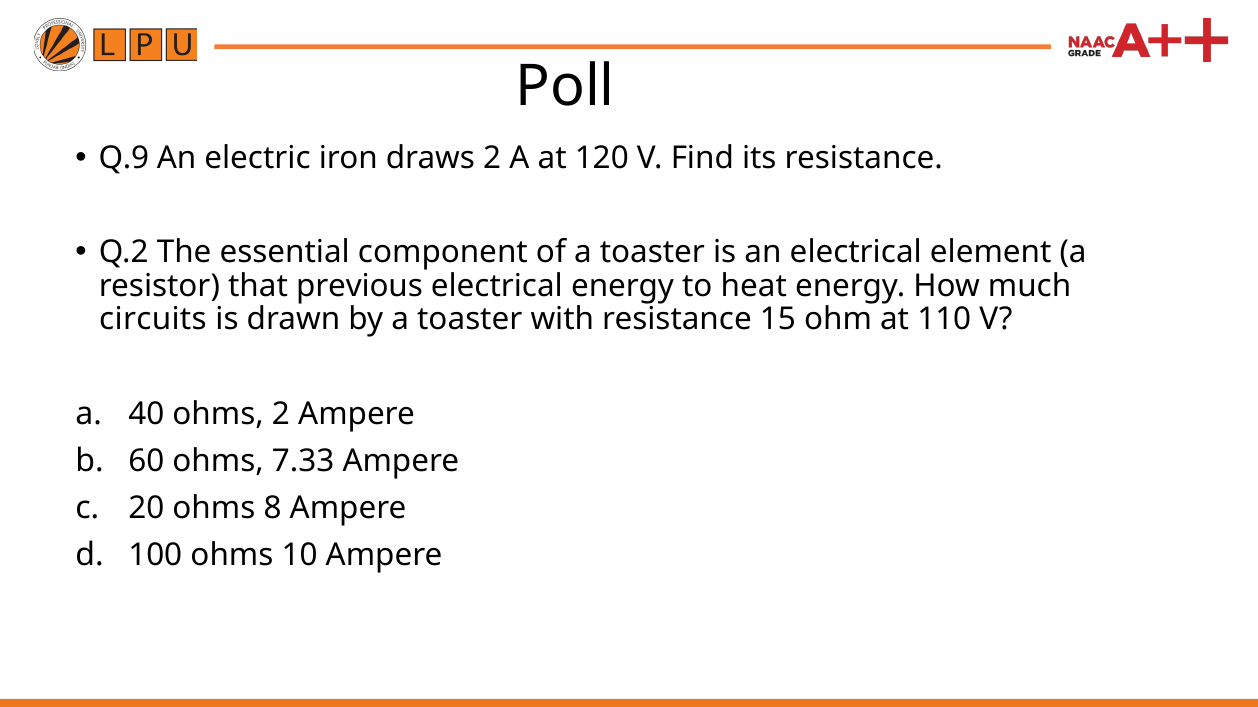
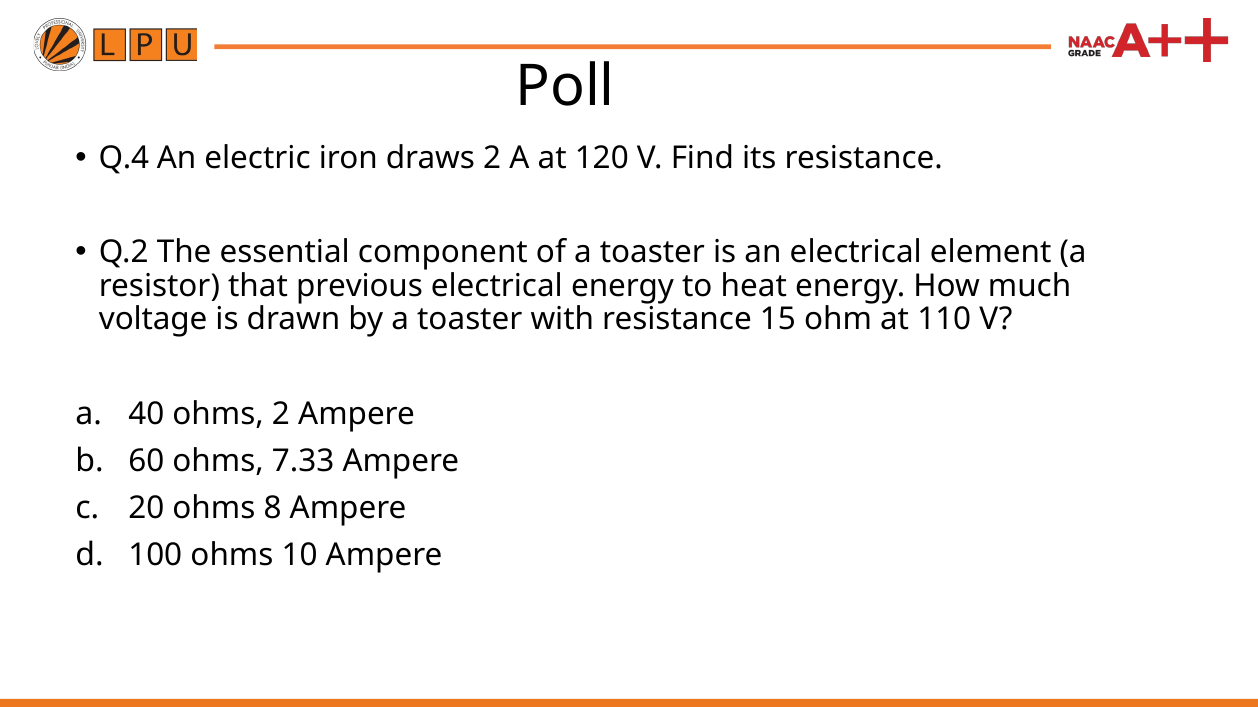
Q.9: Q.9 -> Q.4
circuits: circuits -> voltage
